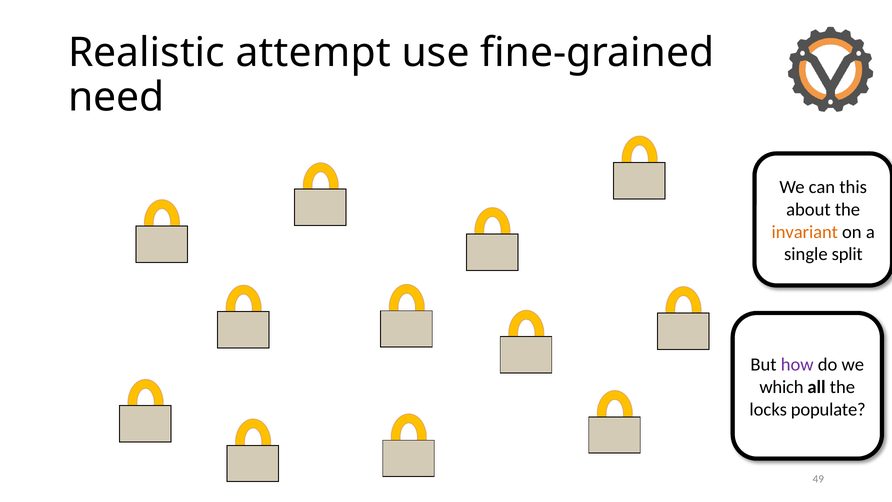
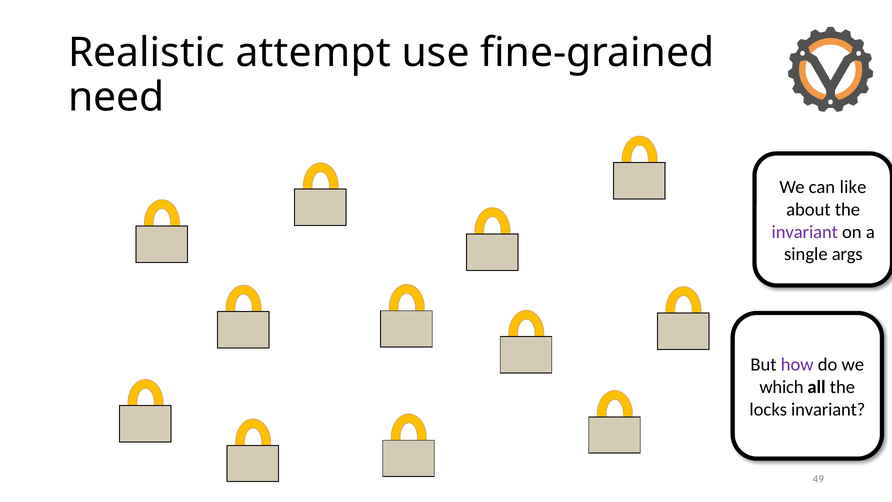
this: this -> like
invariant at (805, 232) colour: orange -> purple
split: split -> args
locks populate: populate -> invariant
